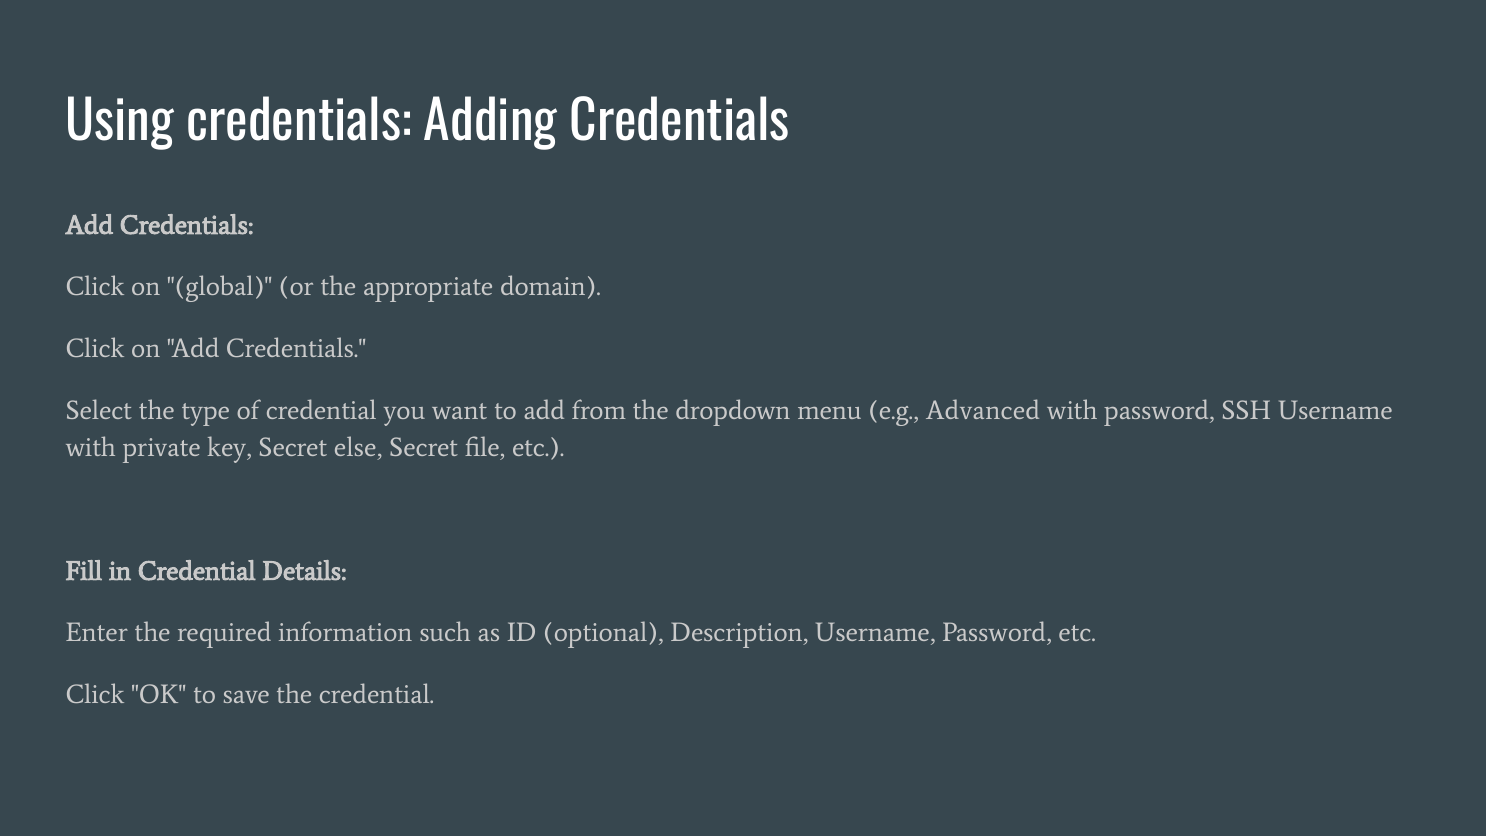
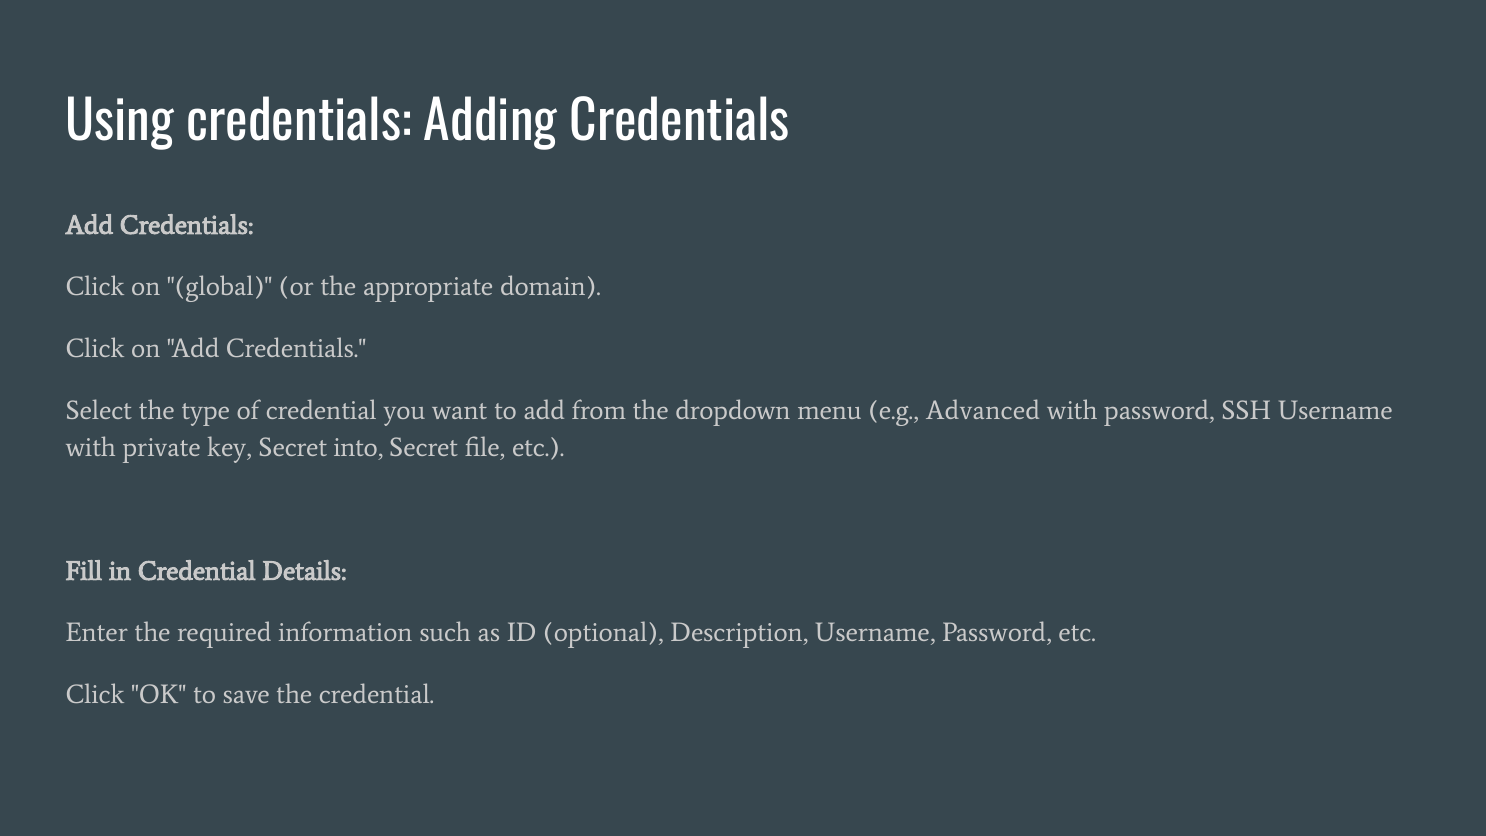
else: else -> into
